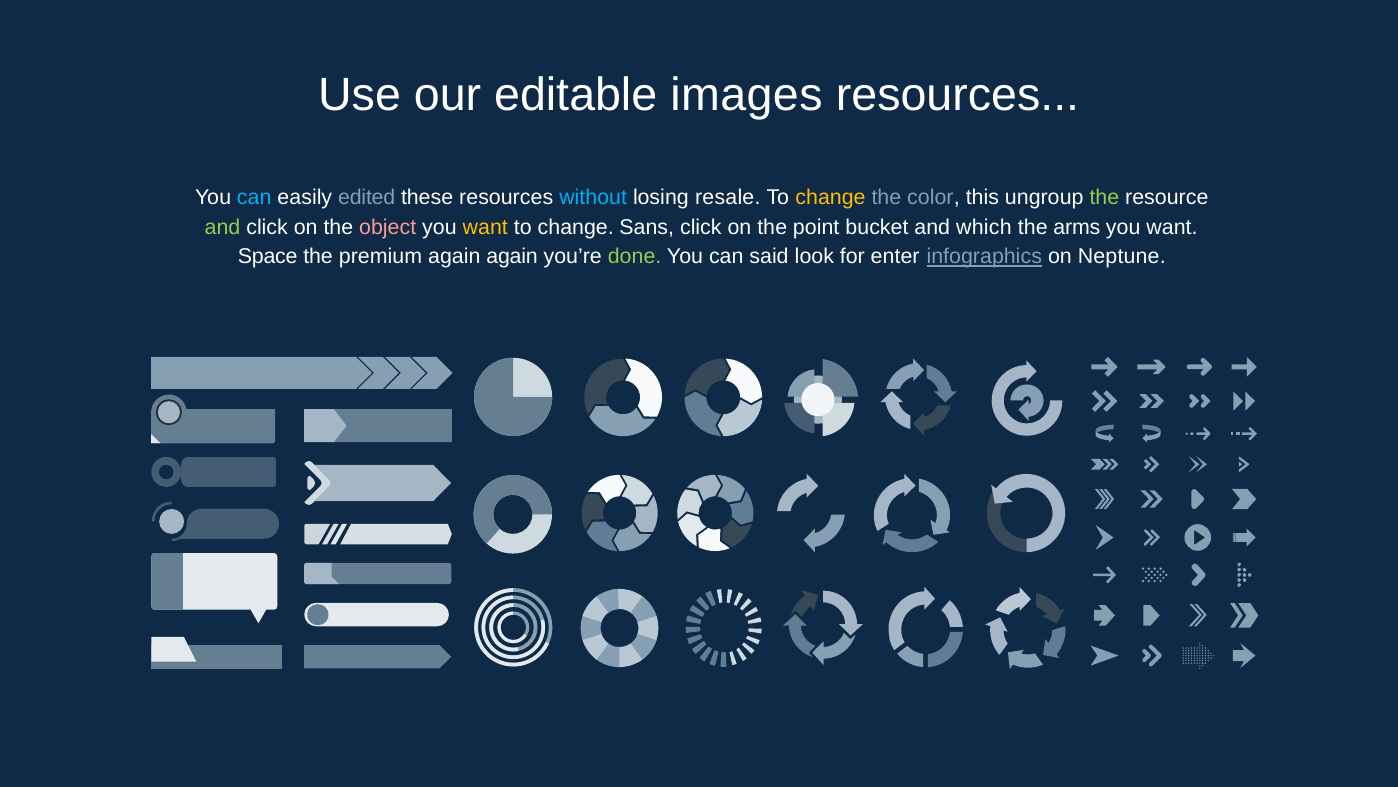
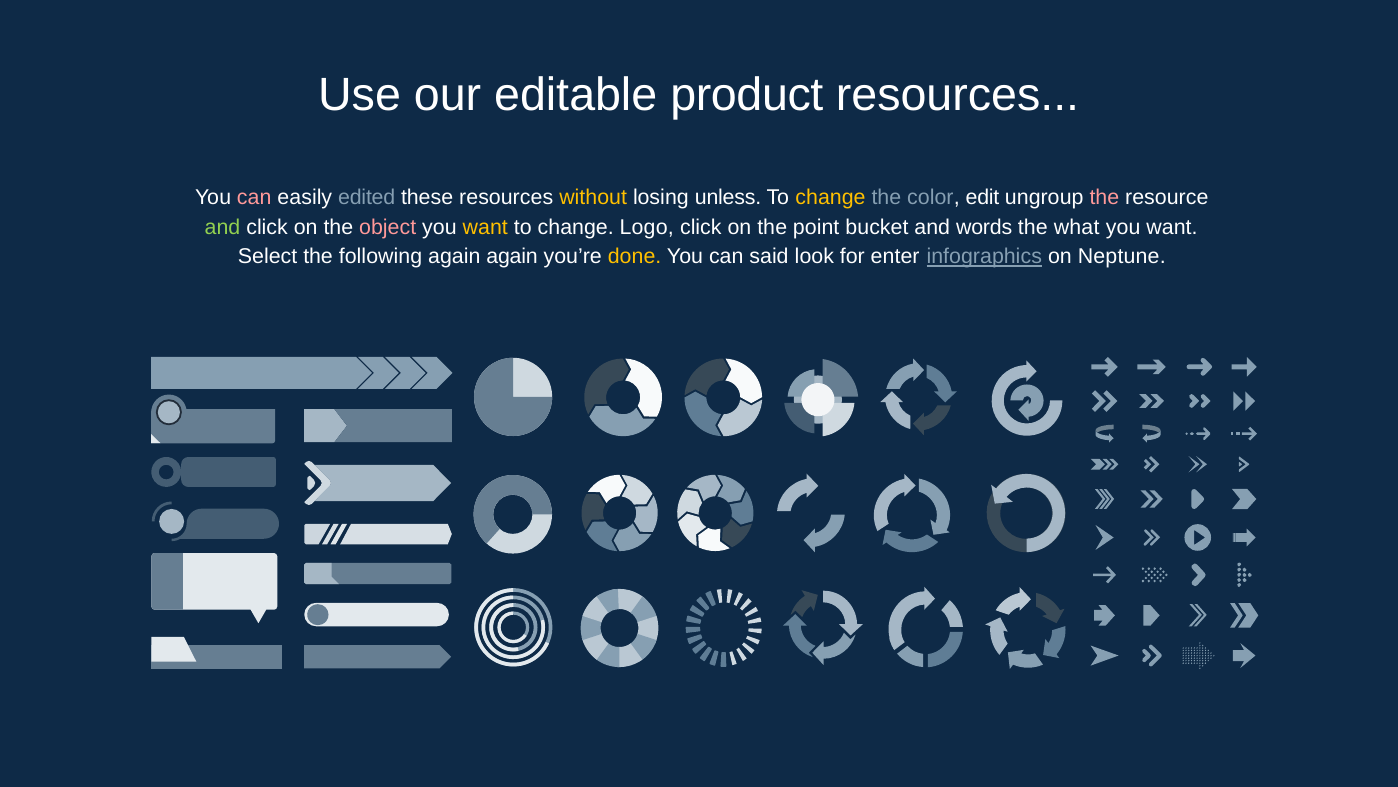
images: images -> product
can at (254, 198) colour: light blue -> pink
without colour: light blue -> yellow
resale: resale -> unless
this: this -> edit
the at (1104, 198) colour: light green -> pink
Sans: Sans -> Logo
which: which -> words
arms: arms -> what
Space: Space -> Select
premium: premium -> following
done colour: light green -> yellow
